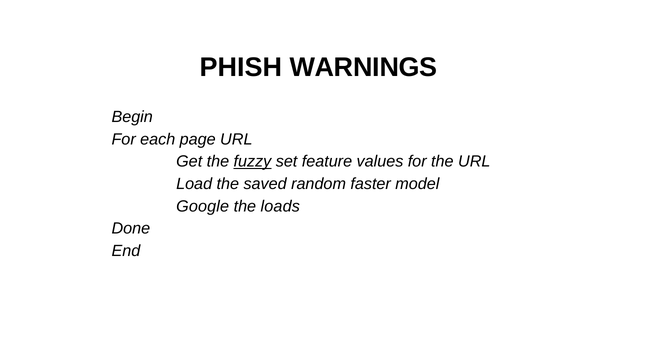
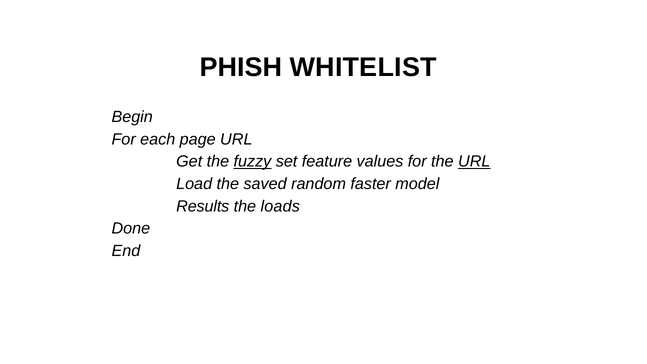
WARNINGS: WARNINGS -> WHITELIST
URL at (474, 162) underline: none -> present
Google: Google -> Results
